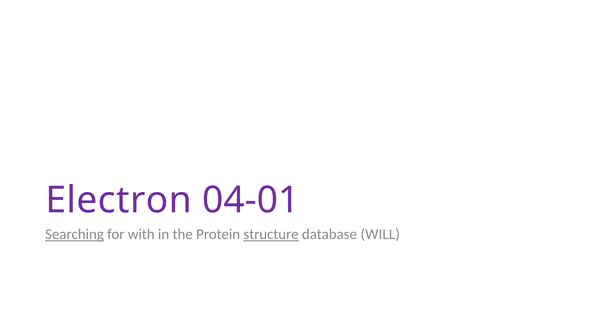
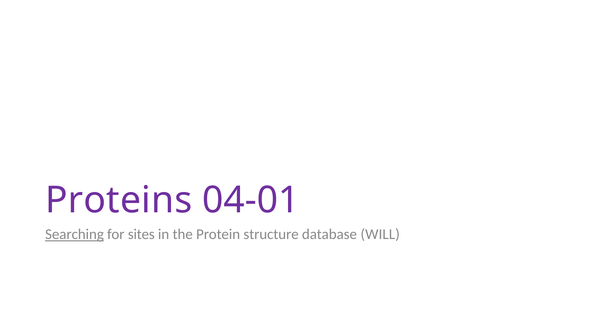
Electron: Electron -> Proteins
with: with -> sites
structure underline: present -> none
